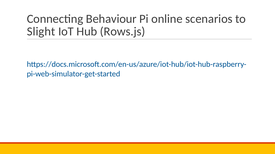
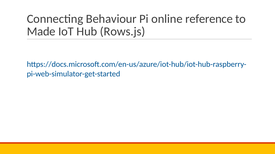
scenarios: scenarios -> reference
Slight: Slight -> Made
